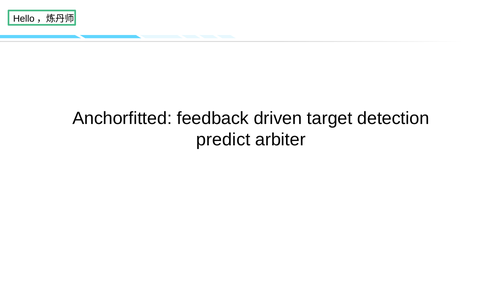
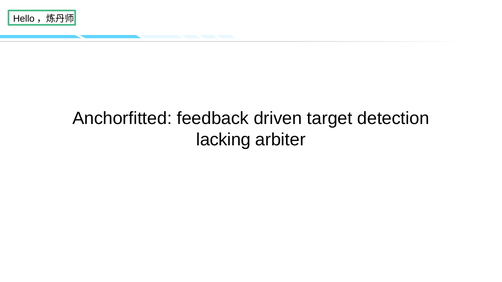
predict: predict -> lacking
